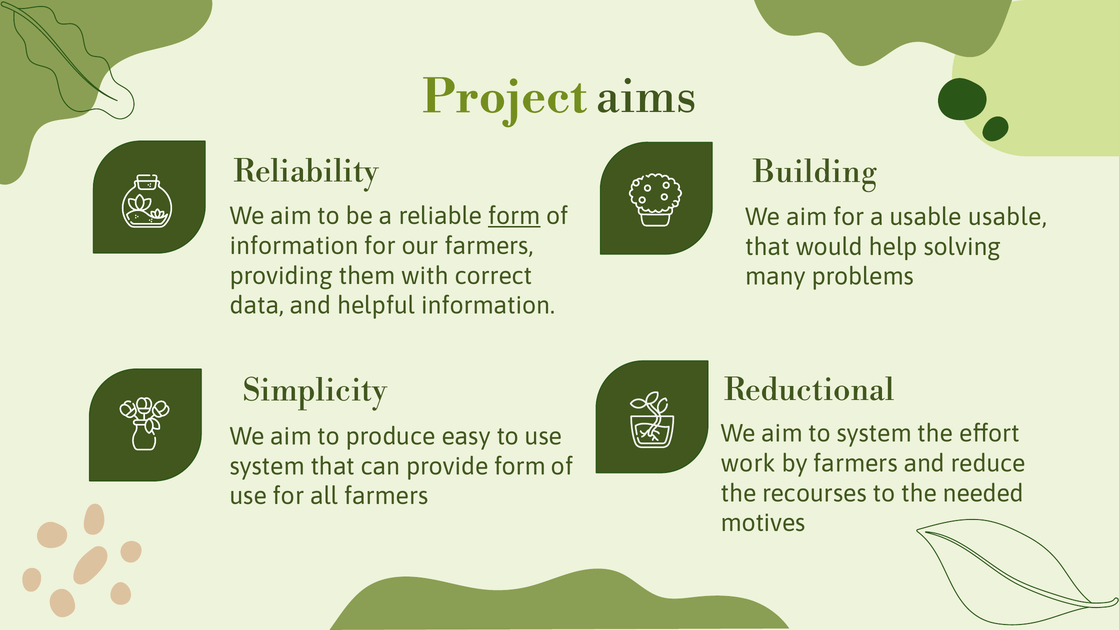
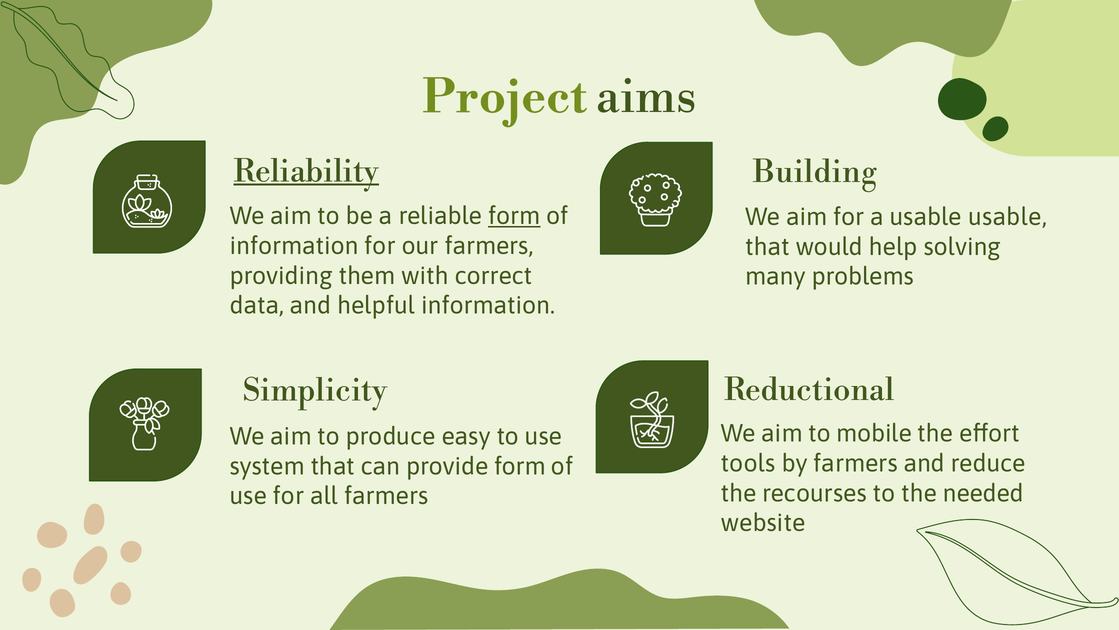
Reliability underline: none -> present
to system: system -> mobile
work: work -> tools
motives: motives -> website
